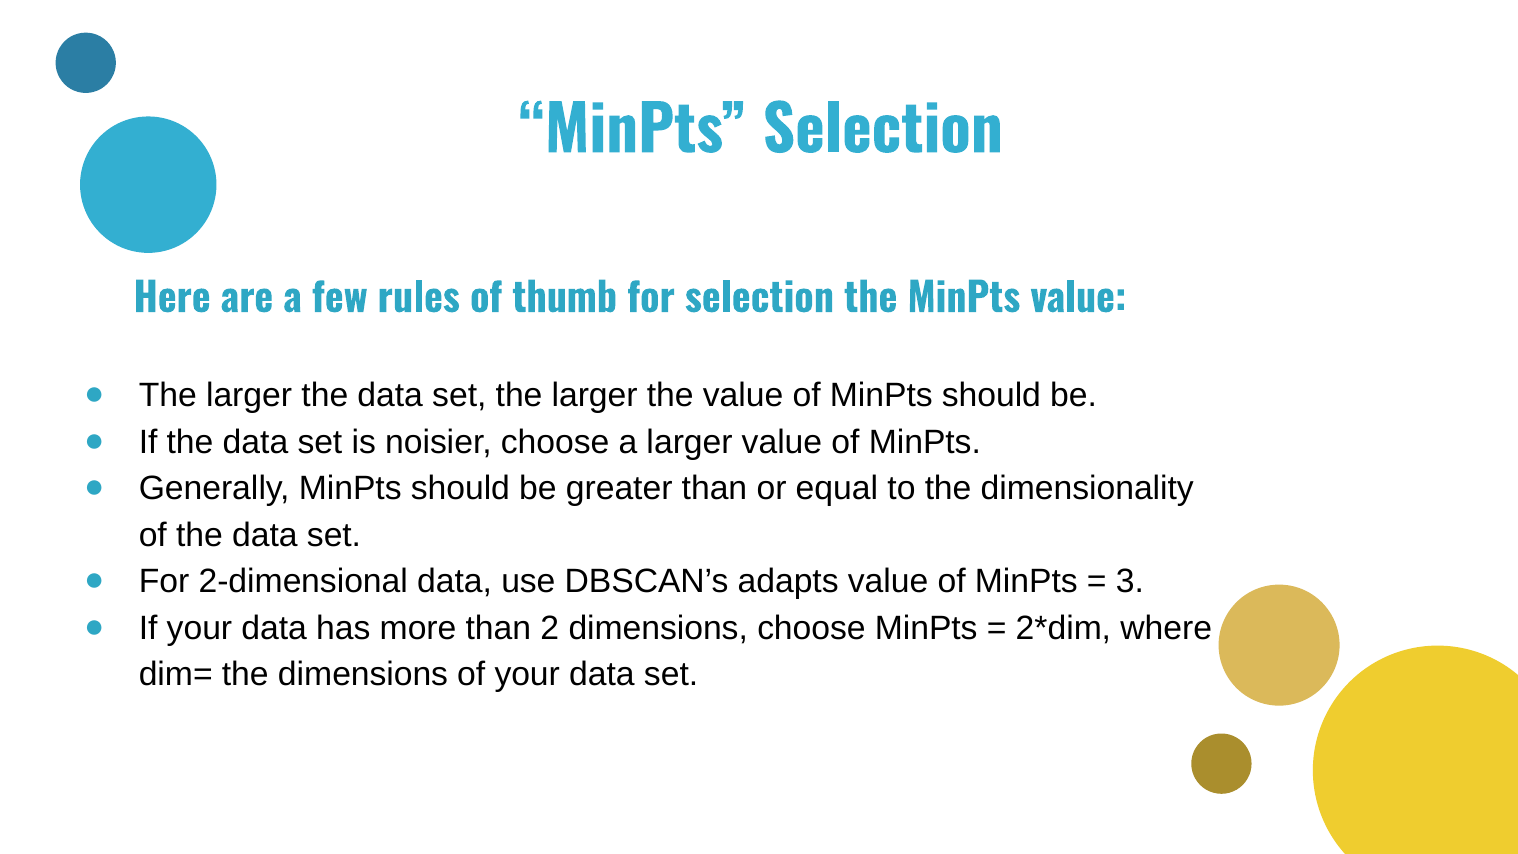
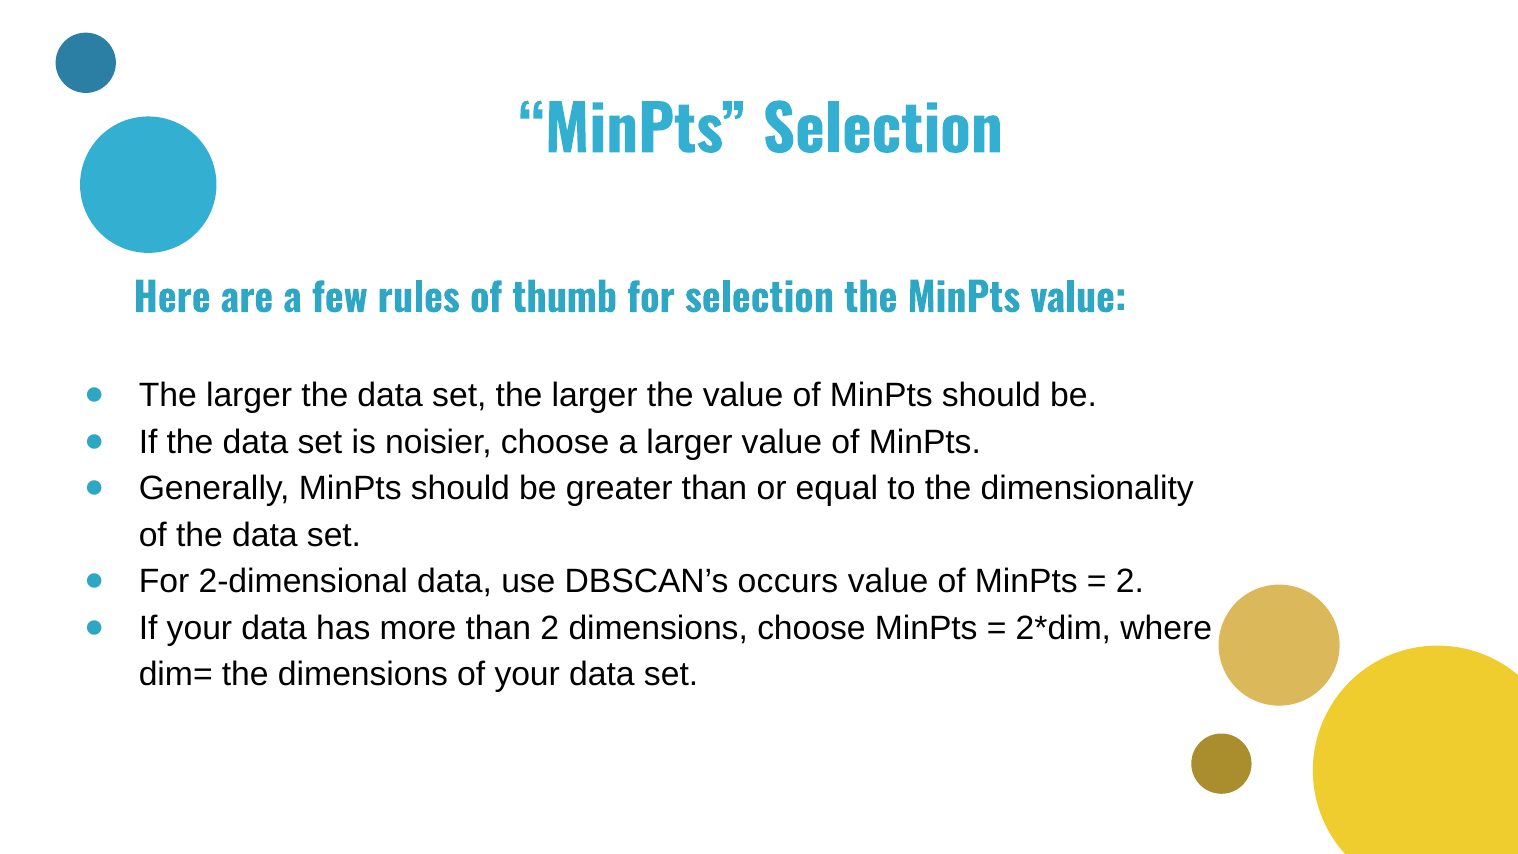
adapts: adapts -> occurs
3 at (1130, 582): 3 -> 2
